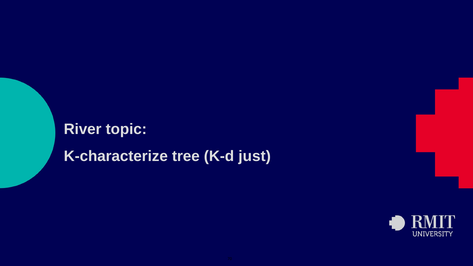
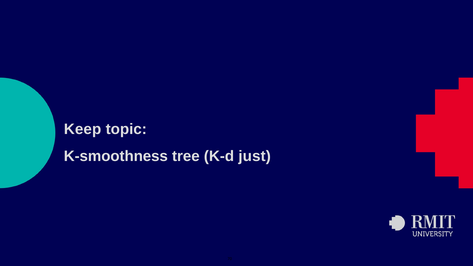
River: River -> Keep
K-characterize: K-characterize -> K-smoothness
